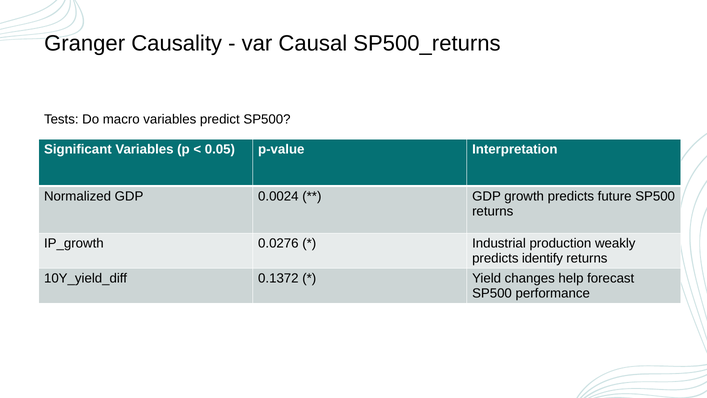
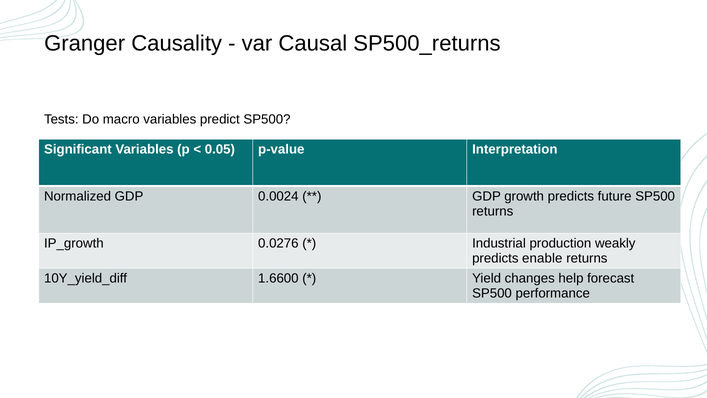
identify: identify -> enable
0.1372: 0.1372 -> 1.6600
